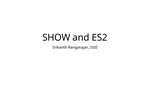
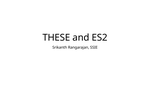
SHOW: SHOW -> THESE
